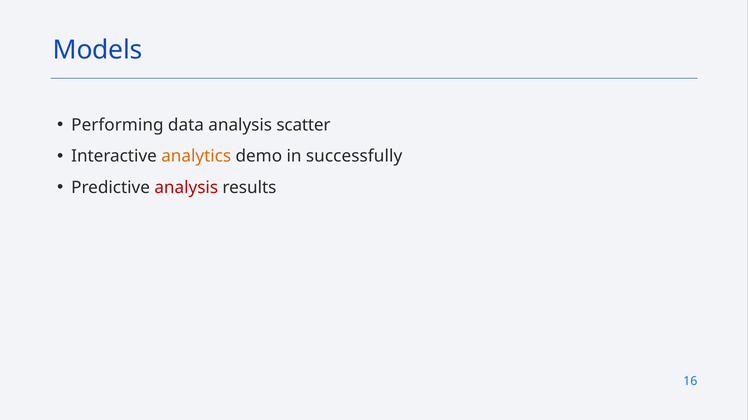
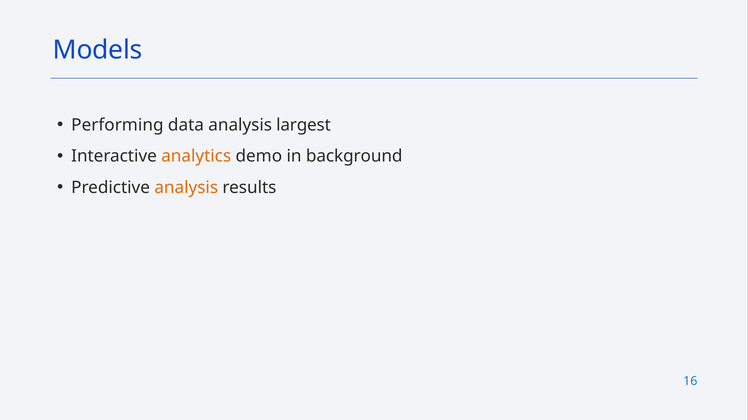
scatter: scatter -> largest
successfully: successfully -> background
analysis at (186, 188) colour: red -> orange
